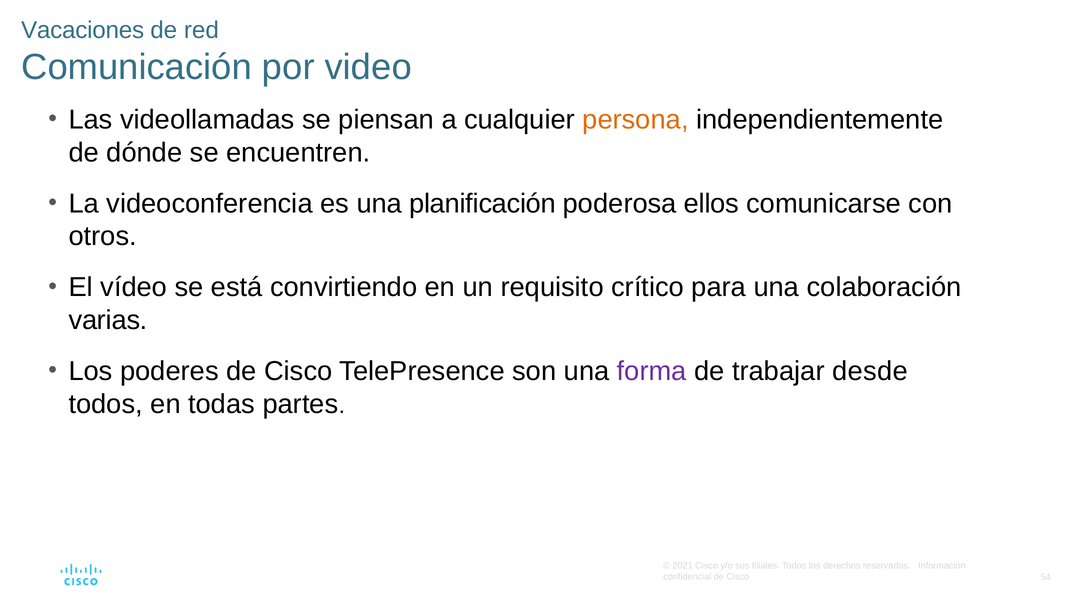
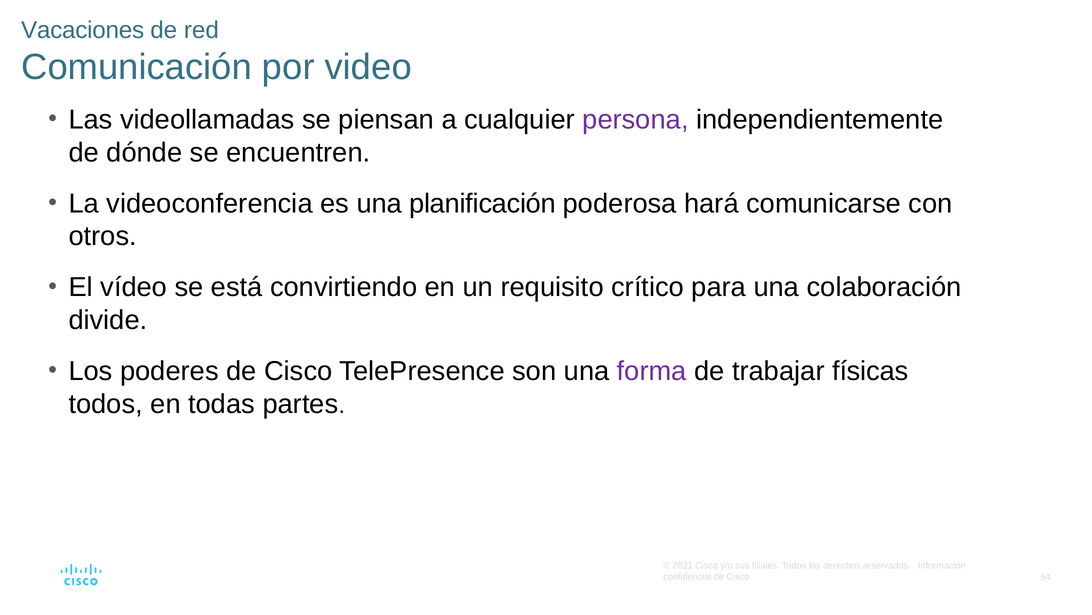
persona colour: orange -> purple
ellos: ellos -> hará
varias: varias -> divide
desde: desde -> físicas
